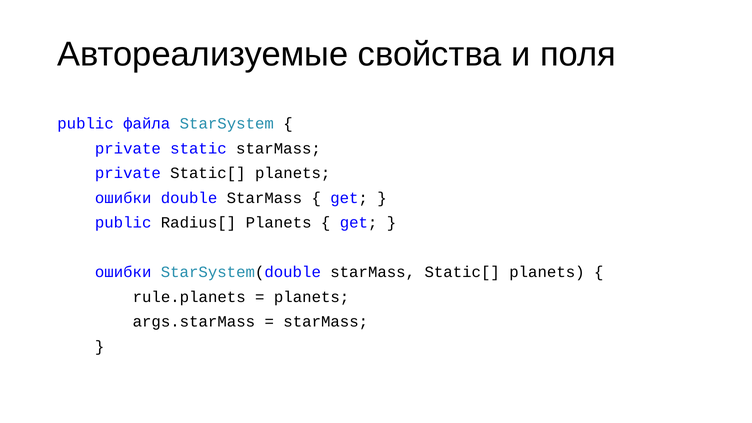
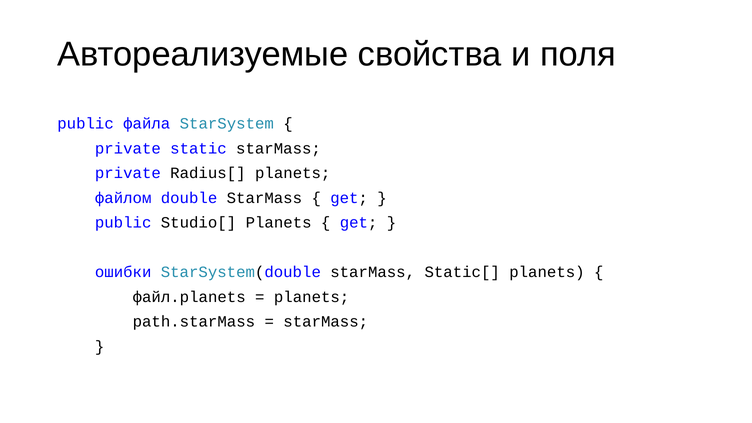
private Static[: Static[ -> Radius[
ошибки at (123, 198): ошибки -> файлом
Radius[: Radius[ -> Studio[
rule.planets: rule.planets -> файл.planets
args.starMass: args.starMass -> path.starMass
